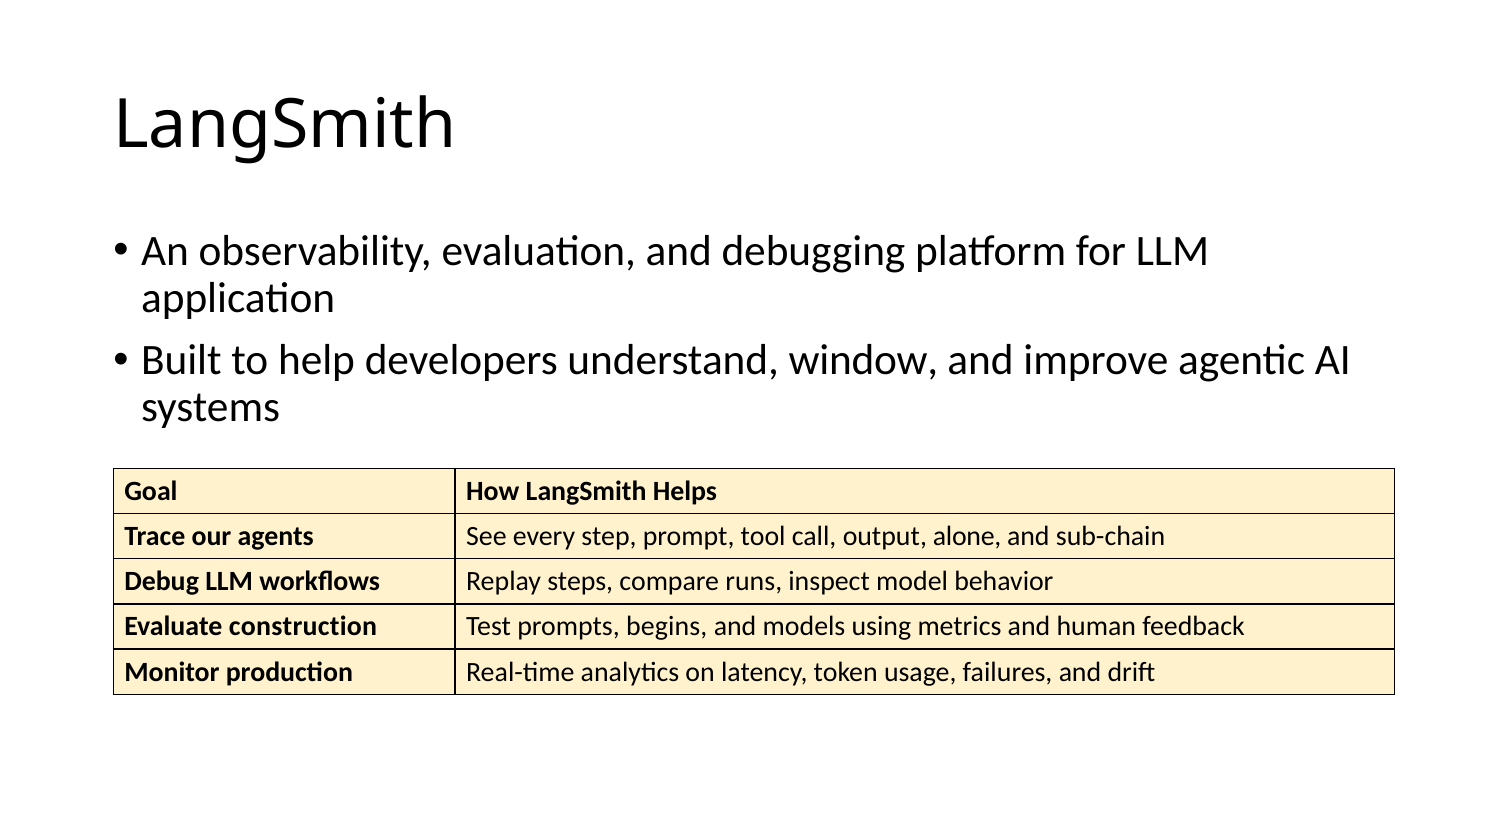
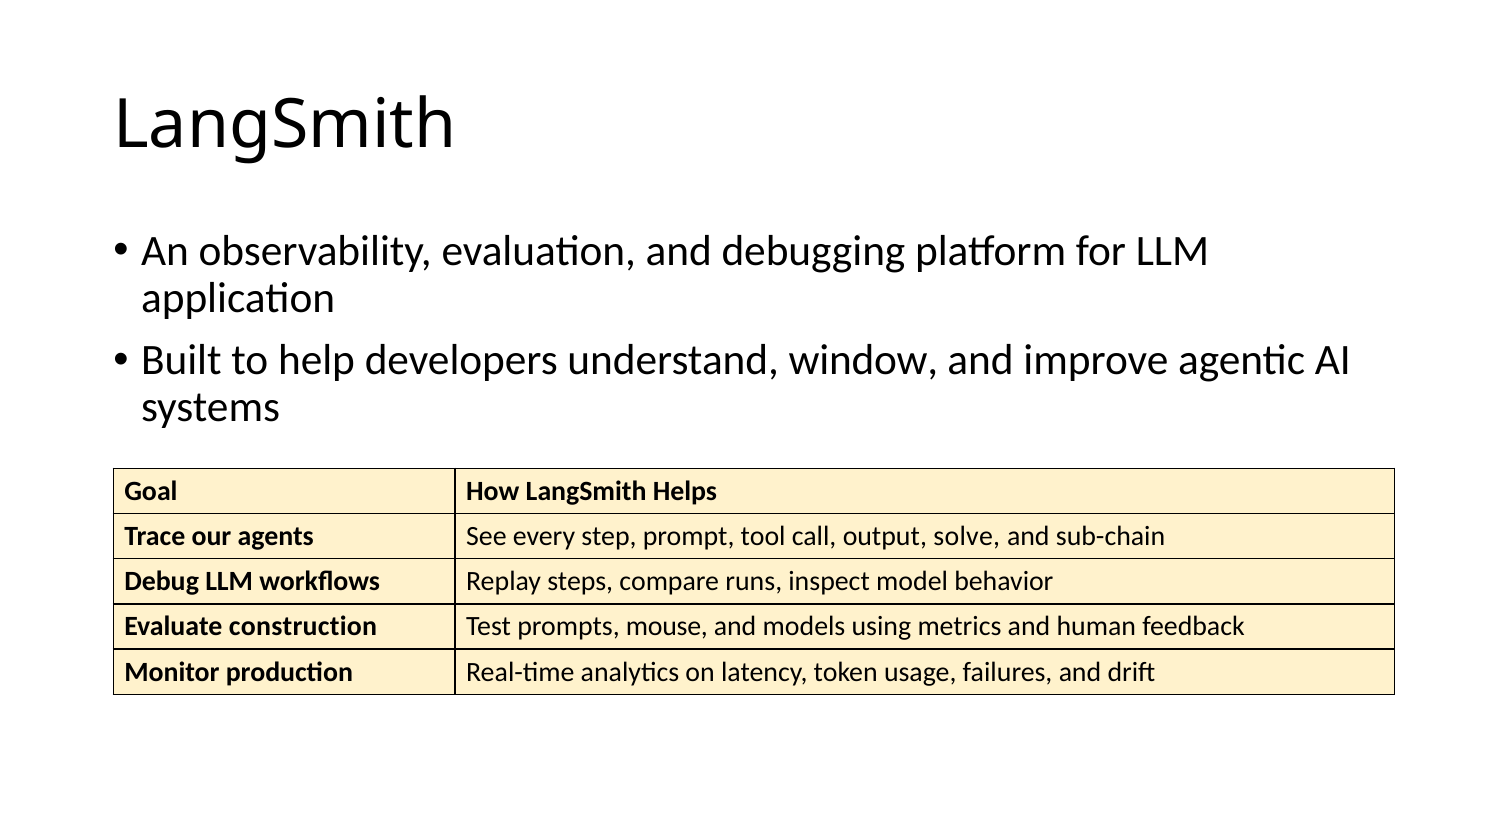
alone: alone -> solve
begins: begins -> mouse
